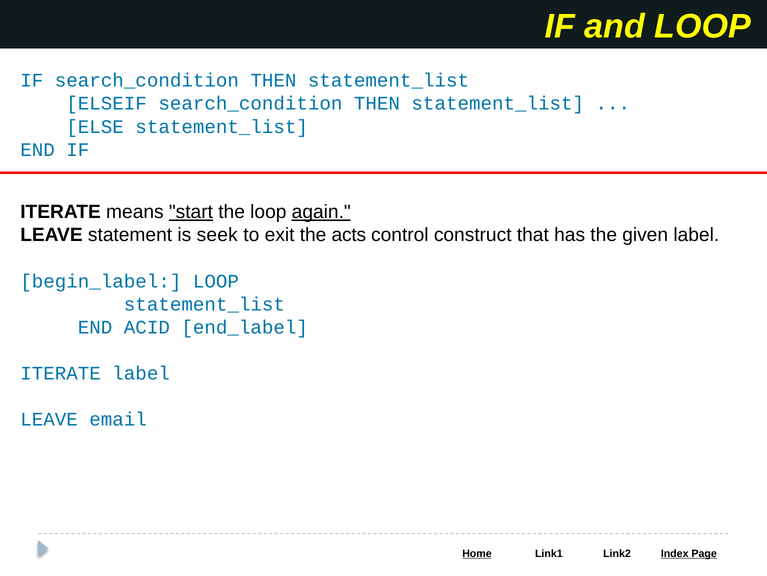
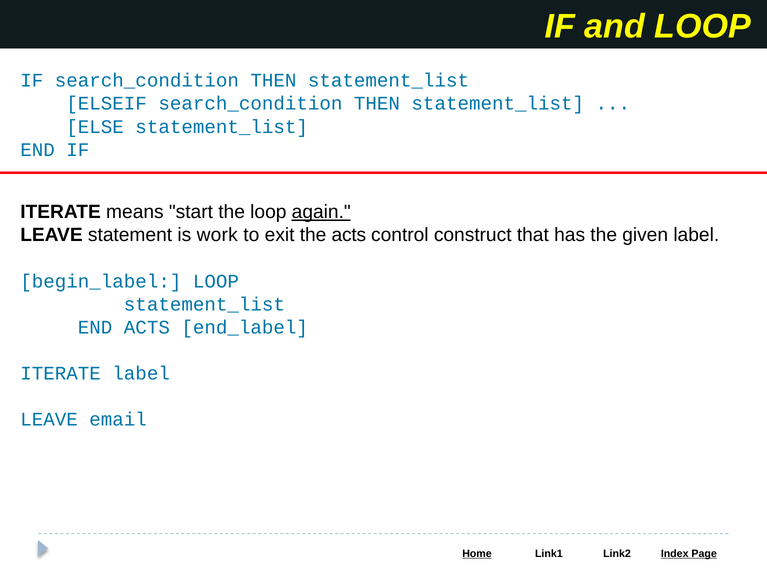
start underline: present -> none
seek: seek -> work
END ACID: ACID -> ACTS
